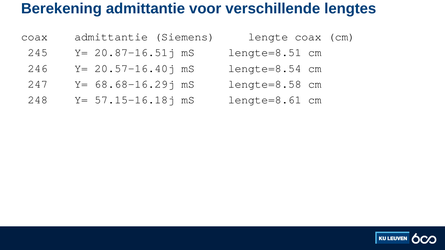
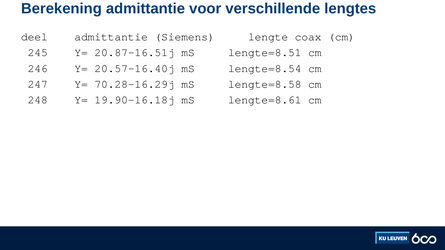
coax at (34, 37): coax -> deel
68.68-16.29j: 68.68-16.29j -> 70.28-16.29j
57.15-16.18j: 57.15-16.18j -> 19.90-16.18j
